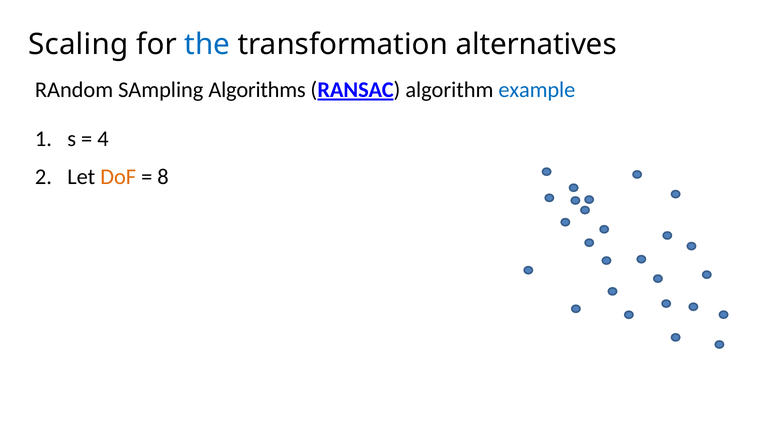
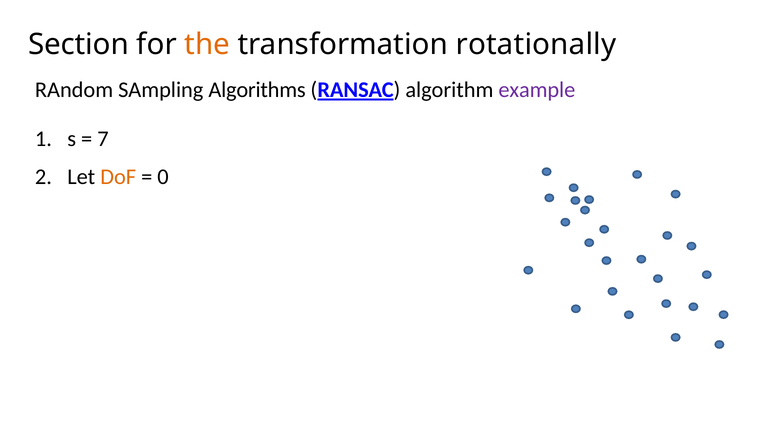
Scaling: Scaling -> Section
the colour: blue -> orange
alternatives: alternatives -> rotationally
example colour: blue -> purple
4: 4 -> 7
8: 8 -> 0
